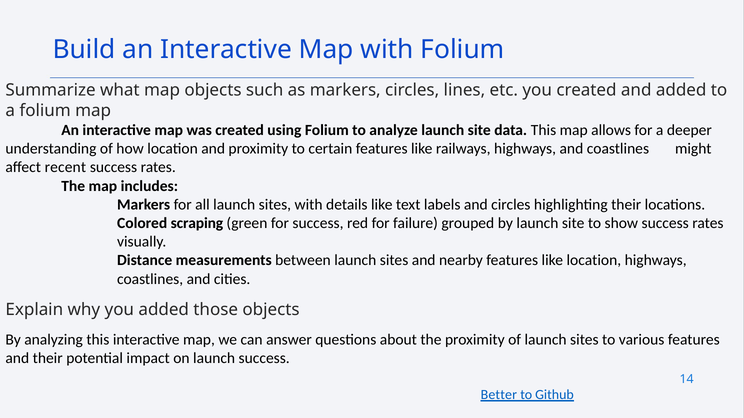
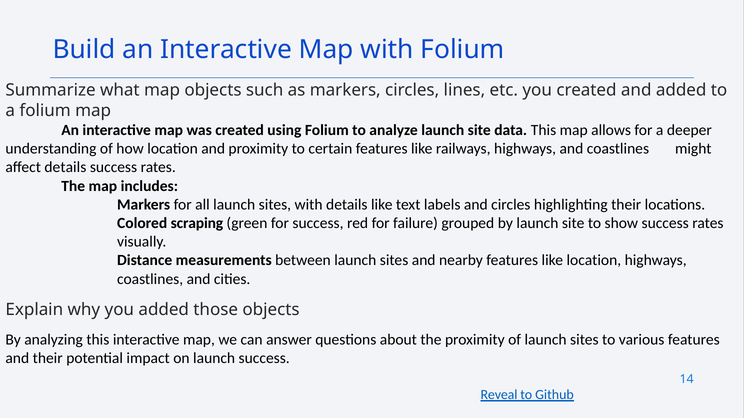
affect recent: recent -> details
Better: Better -> Reveal
